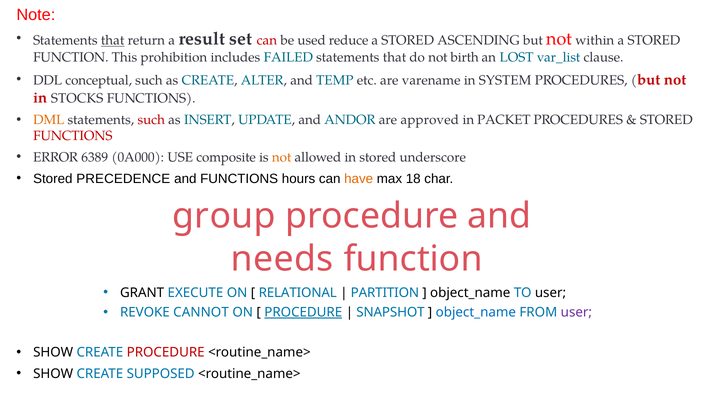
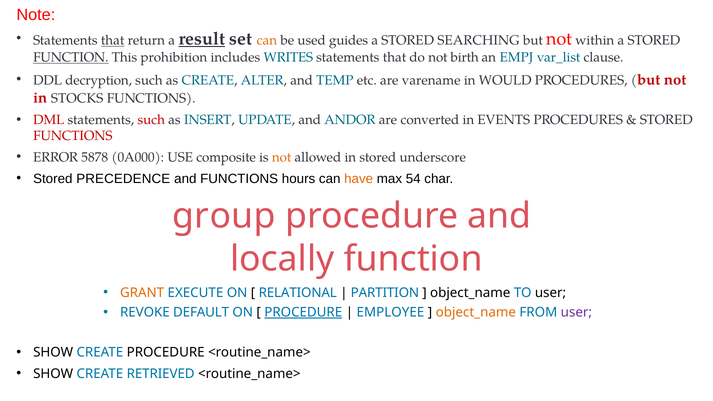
result underline: none -> present
can at (267, 41) colour: red -> orange
reduce: reduce -> guides
ASCENDING: ASCENDING -> SEARCHING
FUNCTION at (71, 57) underline: none -> present
FAILED: FAILED -> WRITES
LOST: LOST -> EMPJ
conceptual: conceptual -> decryption
SYSTEM: SYSTEM -> WOULD
DML colour: orange -> red
approved: approved -> converted
PACKET: PACKET -> EVENTS
6389: 6389 -> 5878
18: 18 -> 54
needs: needs -> locally
GRANT colour: black -> orange
CANNOT: CANNOT -> DEFAULT
SNAPSHOT: SNAPSHOT -> EMPLOYEE
object_name at (476, 312) colour: blue -> orange
PROCEDURE at (166, 352) colour: red -> black
SUPPOSED: SUPPOSED -> RETRIEVED
